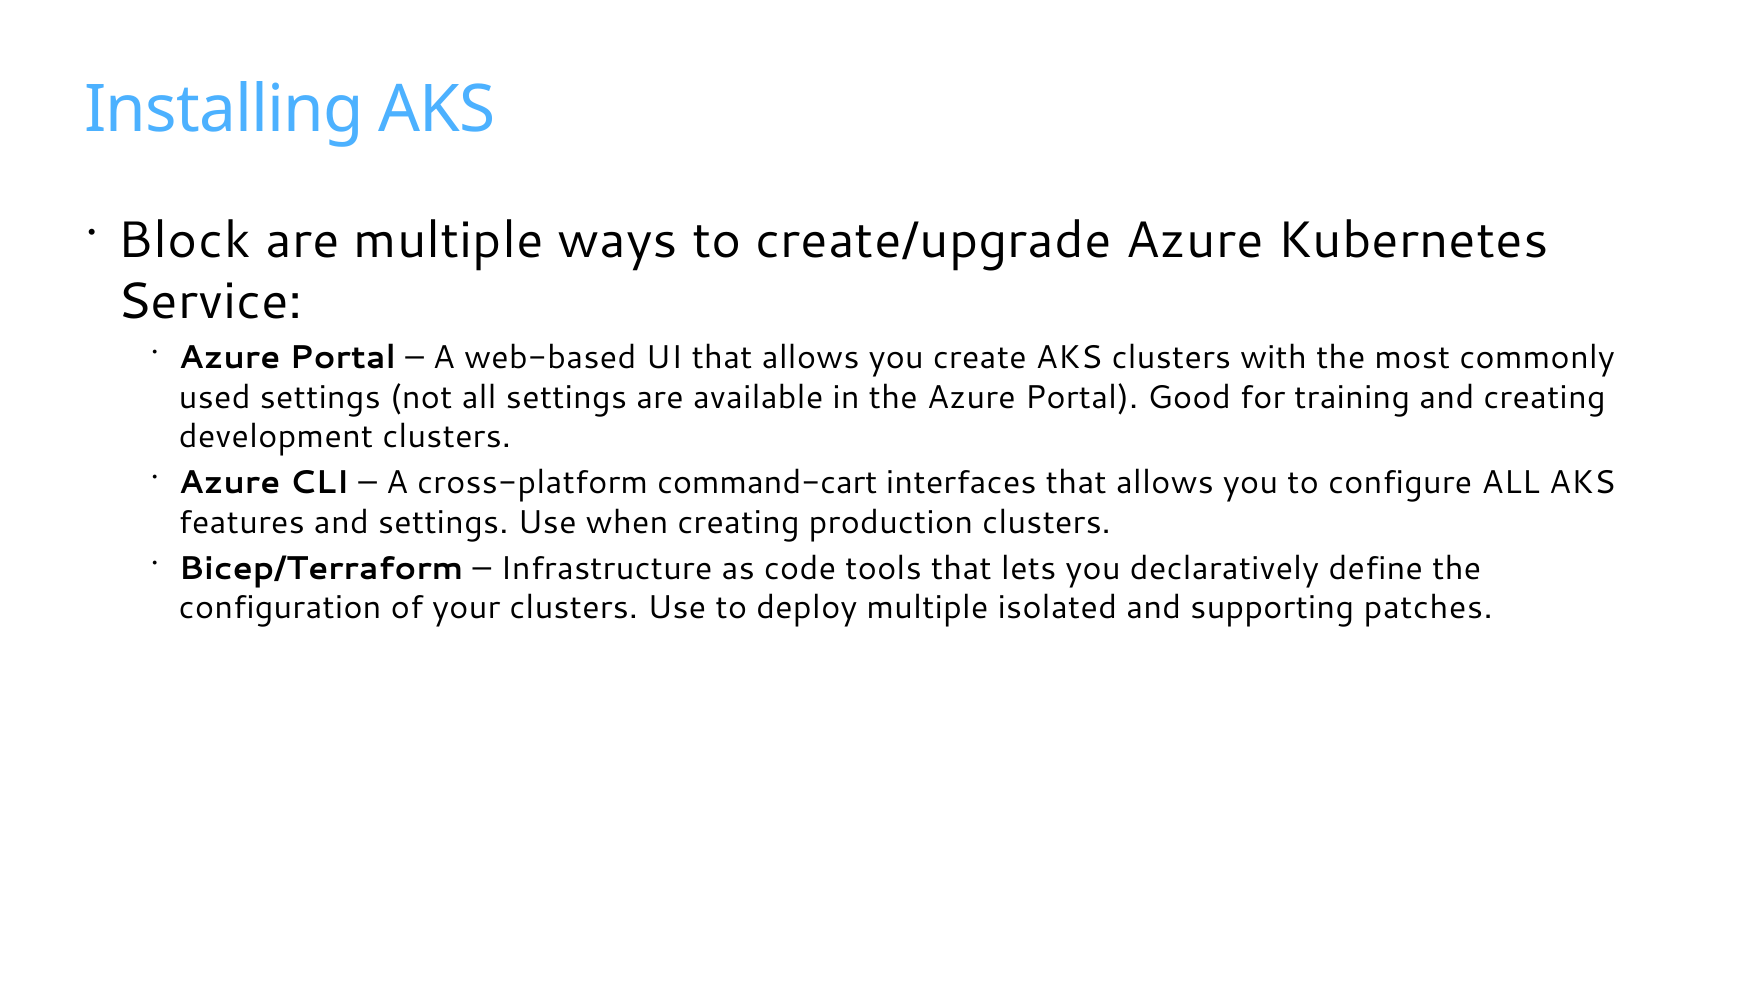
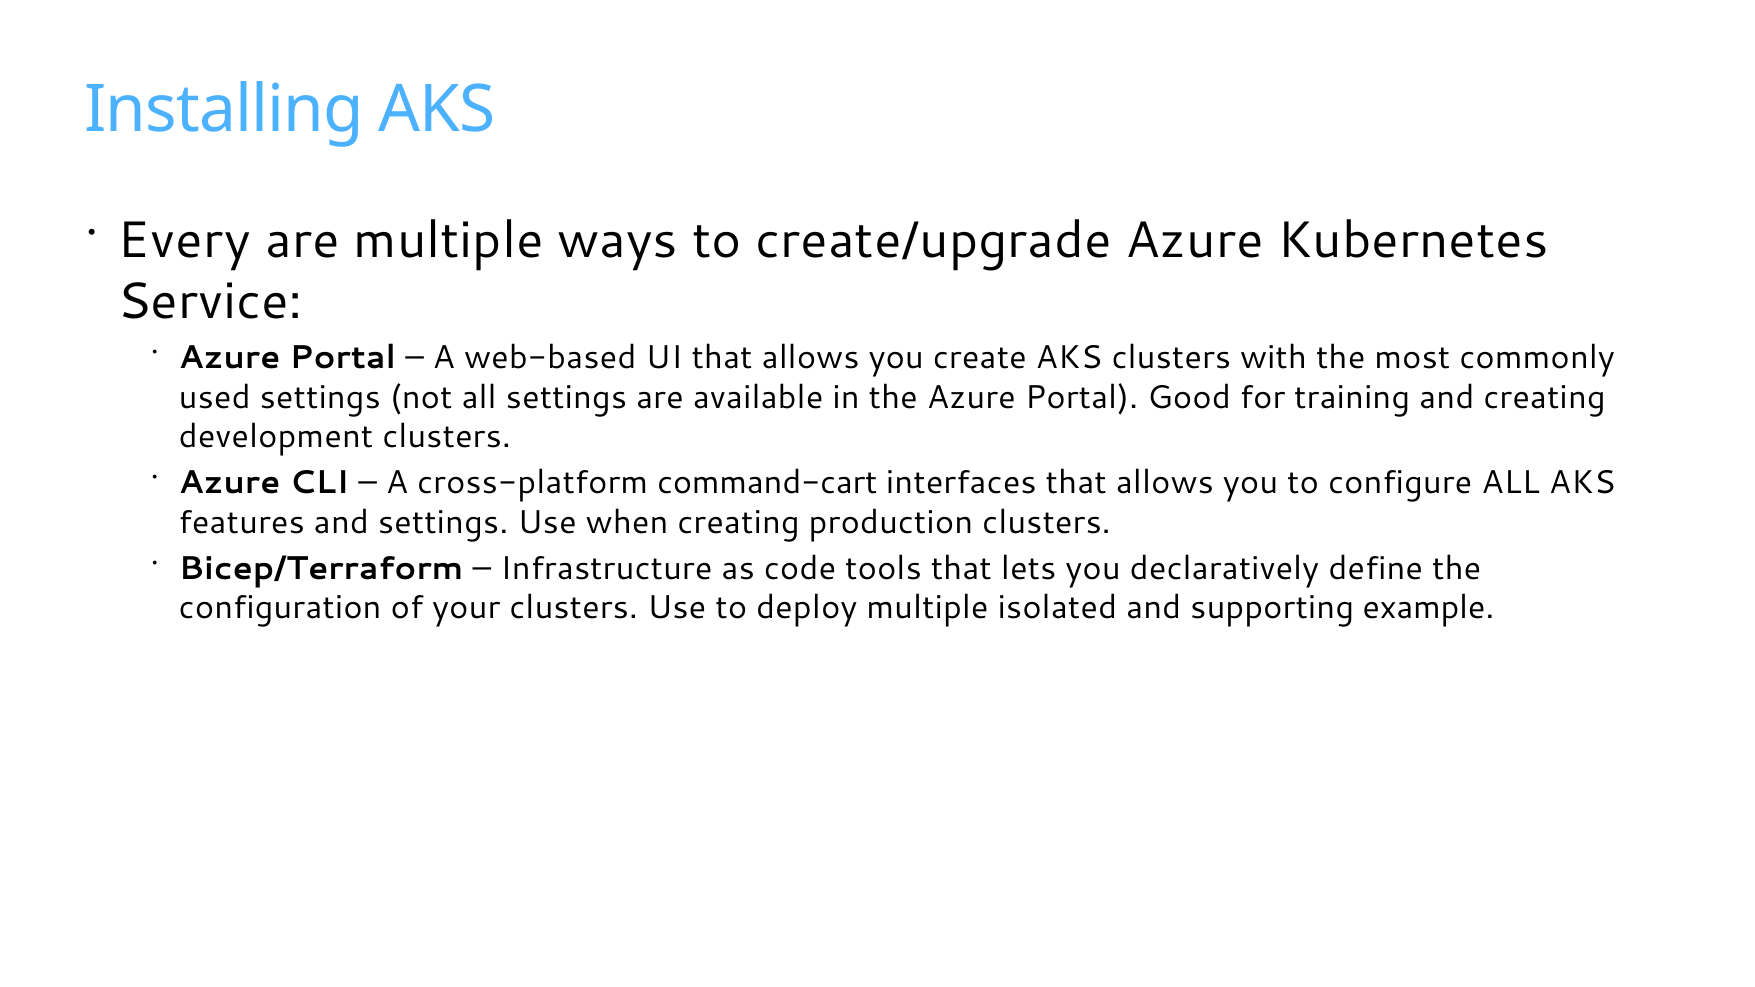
Block: Block -> Every
patches: patches -> example
